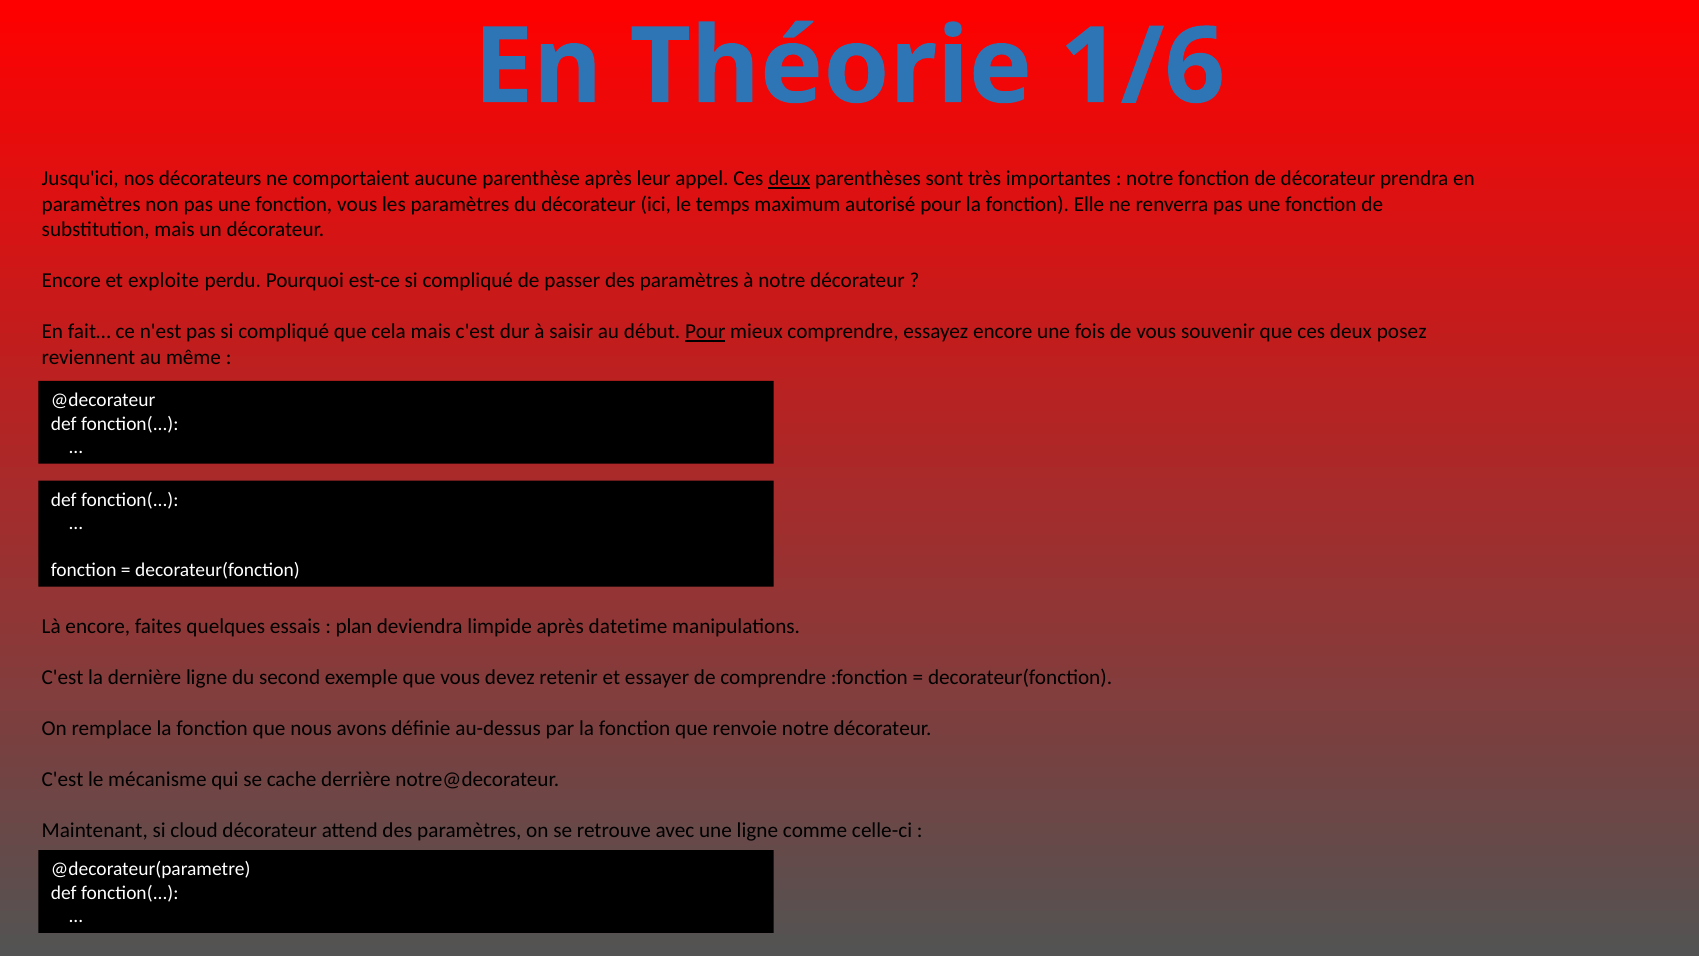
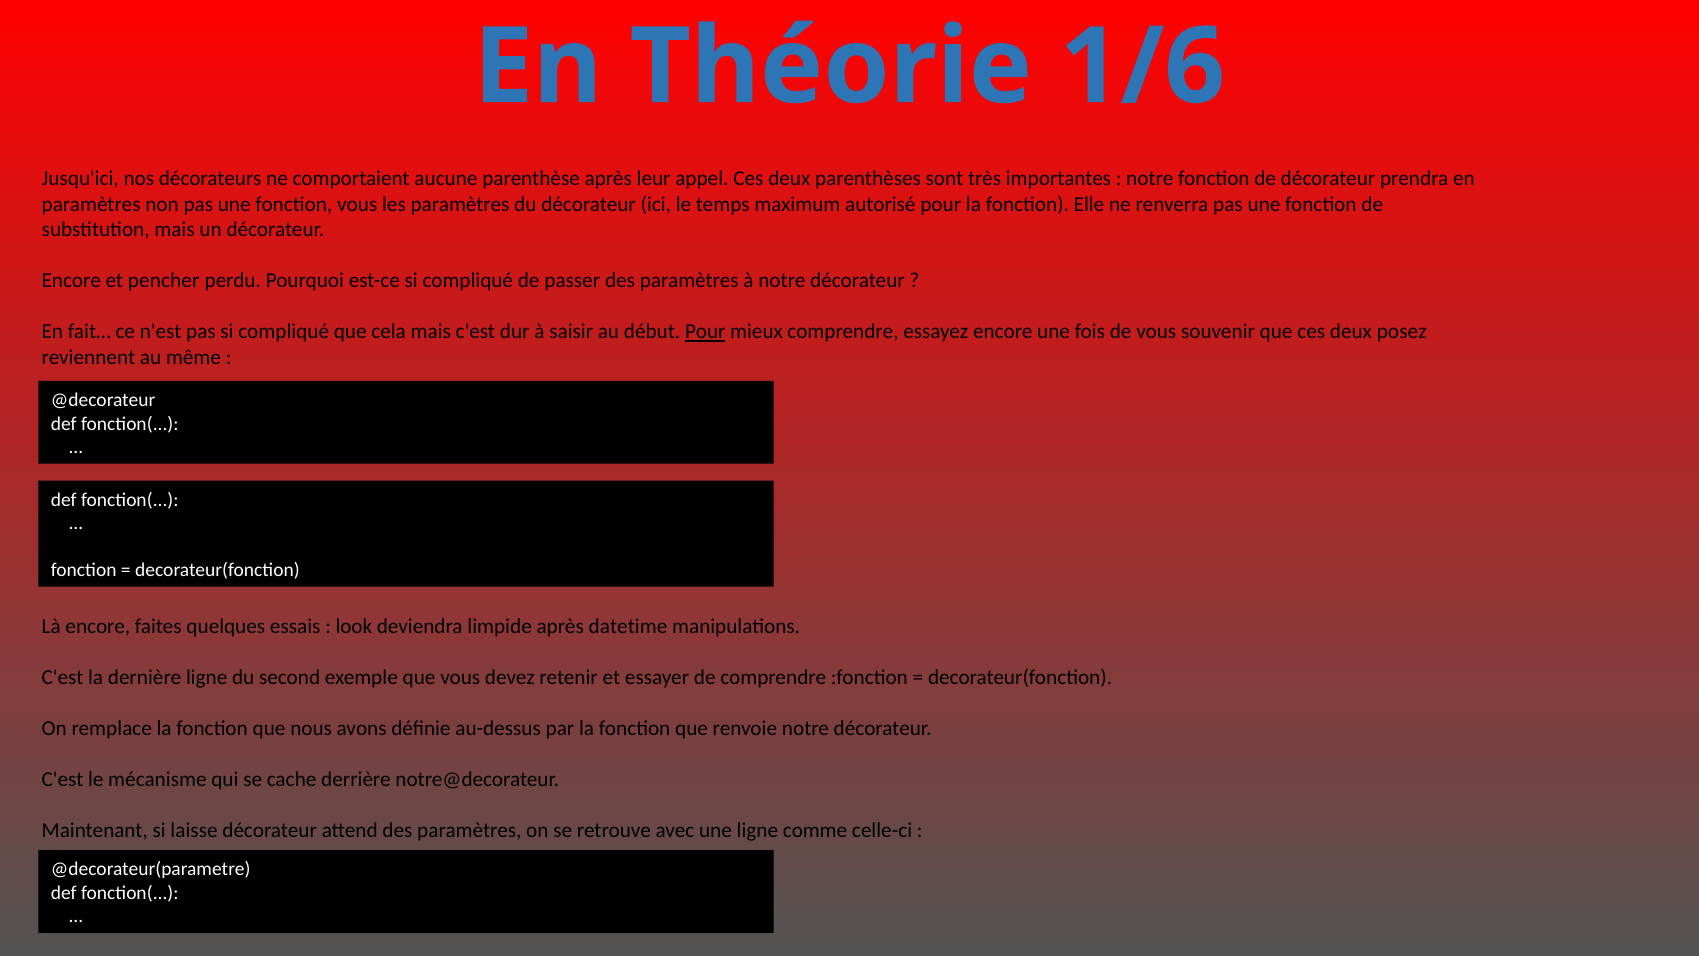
deux at (789, 179) underline: present -> none
exploite: exploite -> pencher
plan: plan -> look
cloud: cloud -> laisse
